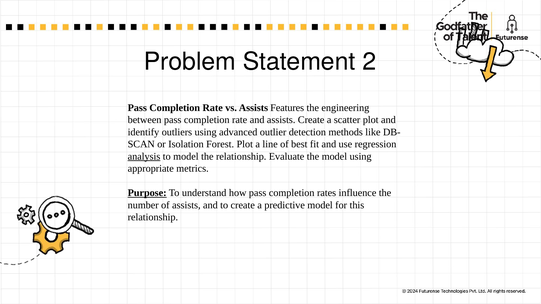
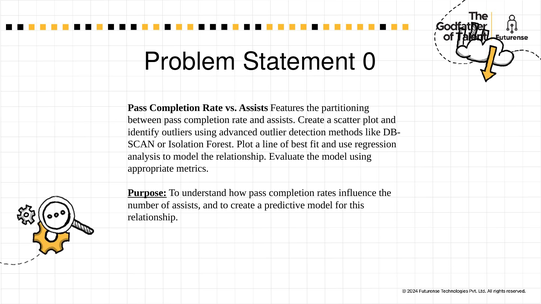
2: 2 -> 0
engineering: engineering -> partitioning
analysis underline: present -> none
